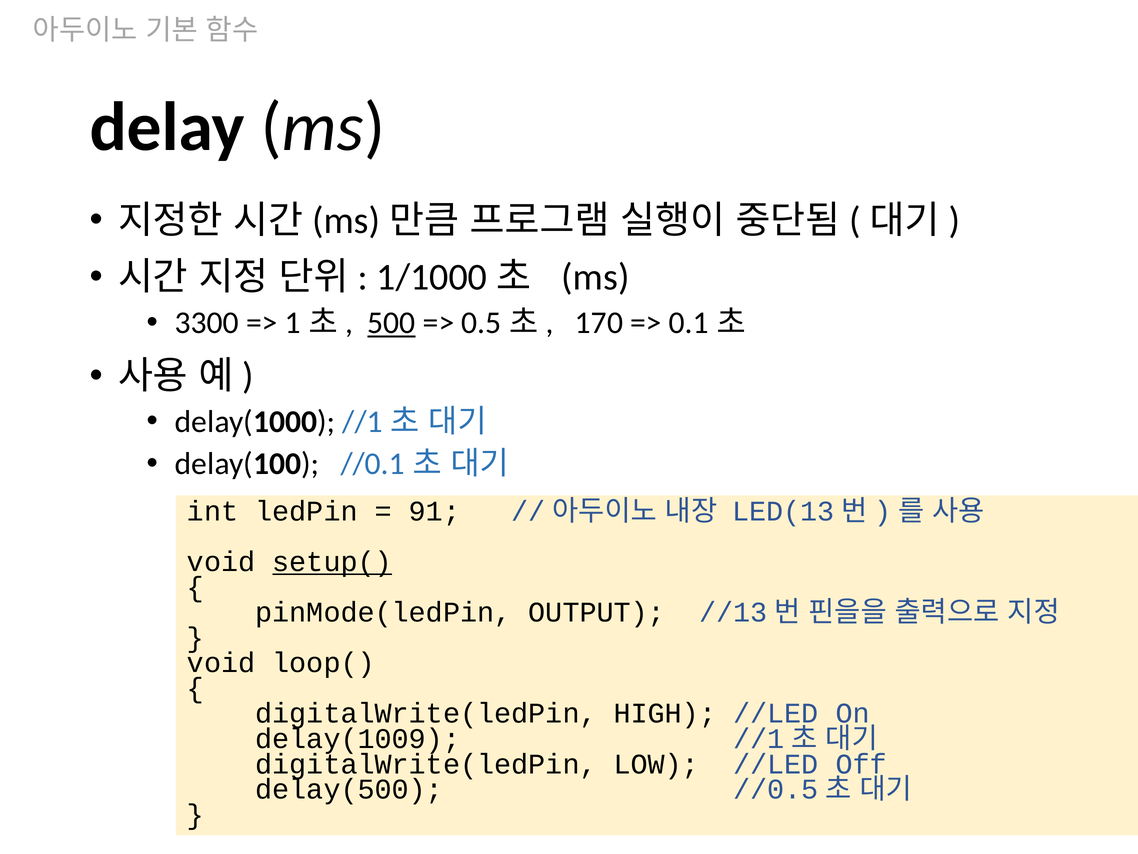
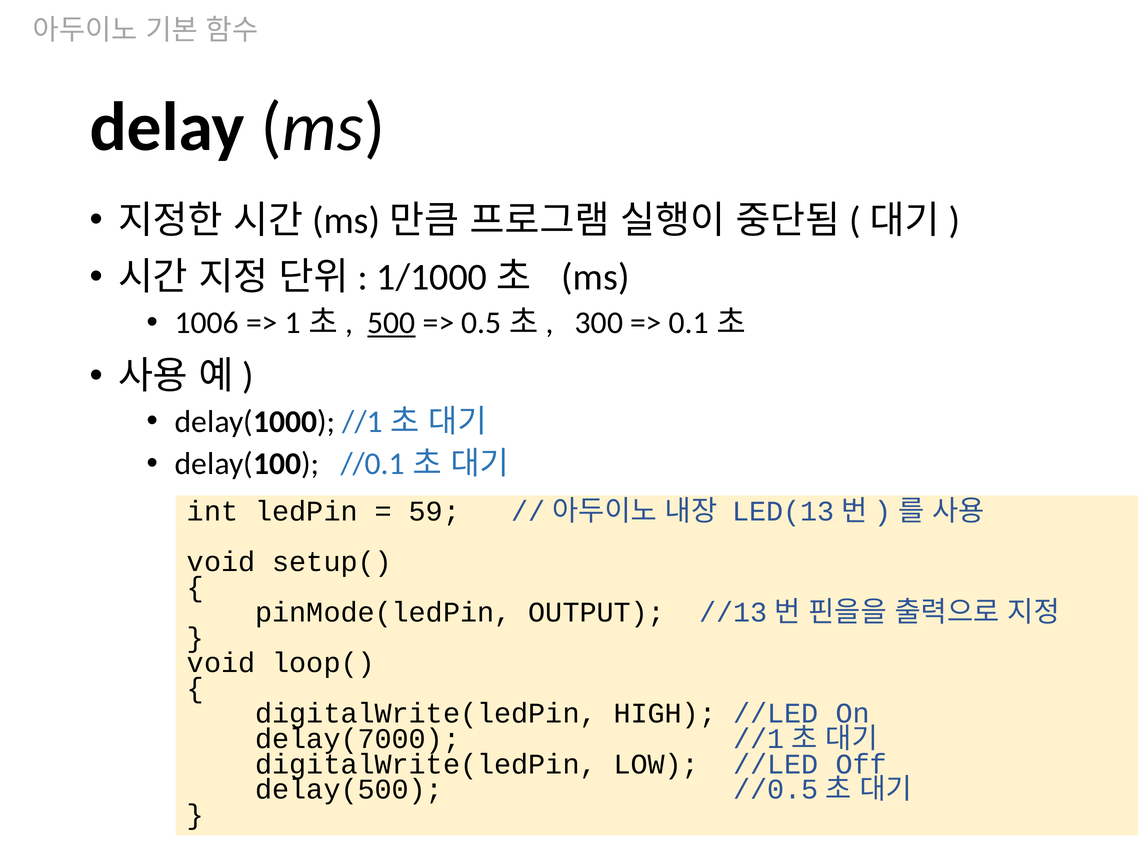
3300: 3300 -> 1006
170: 170 -> 300
91: 91 -> 59
setup( underline: present -> none
delay(1009: delay(1009 -> delay(7000
